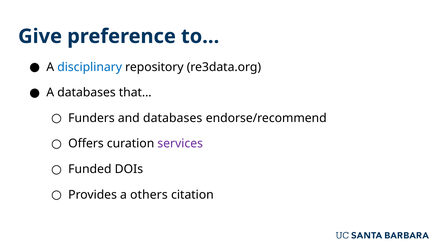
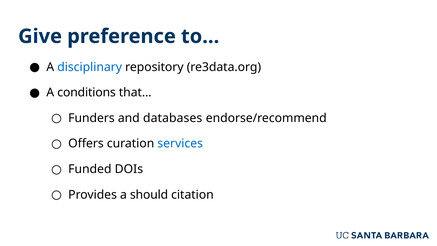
A databases: databases -> conditions
services colour: purple -> blue
others: others -> should
